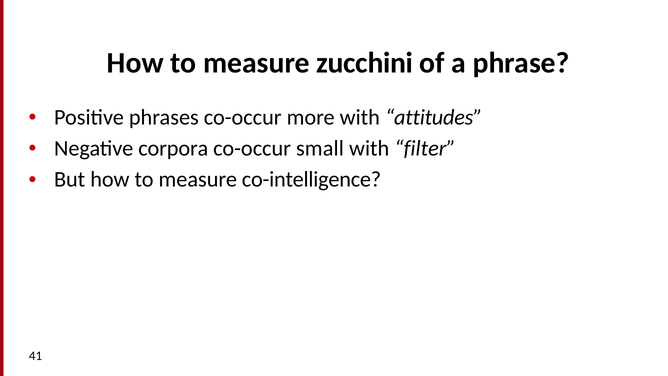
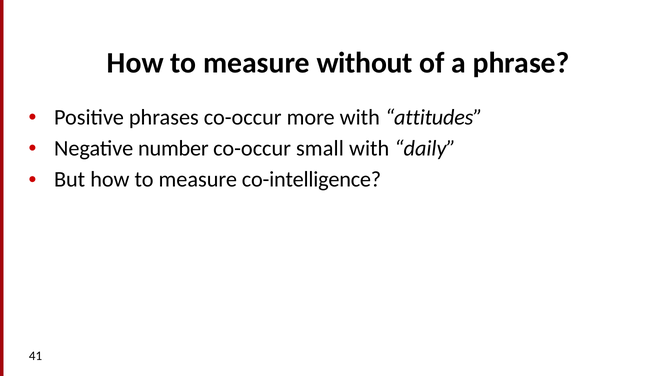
zucchini: zucchini -> without
corpora: corpora -> number
filter: filter -> daily
